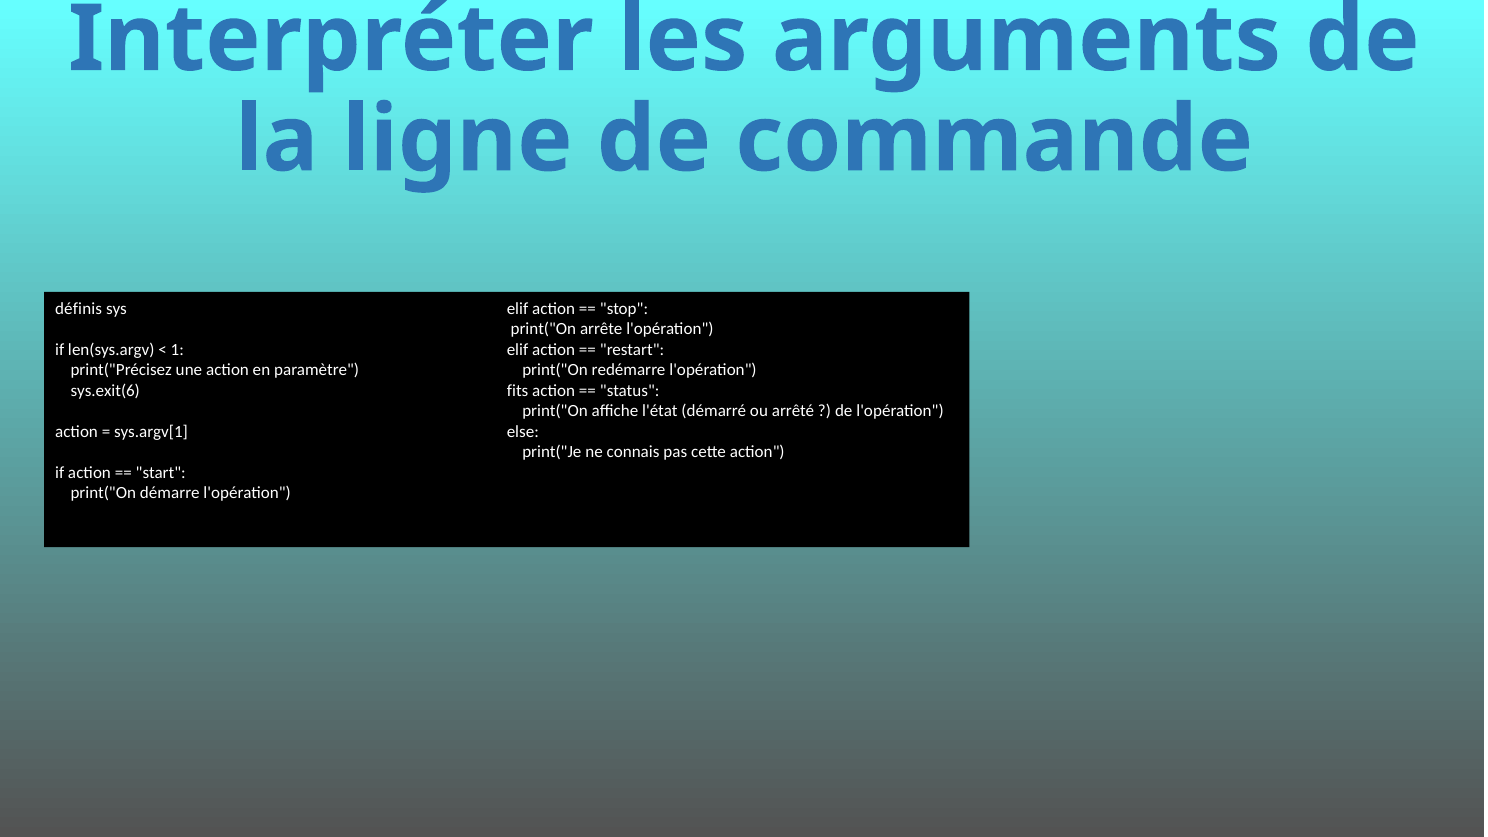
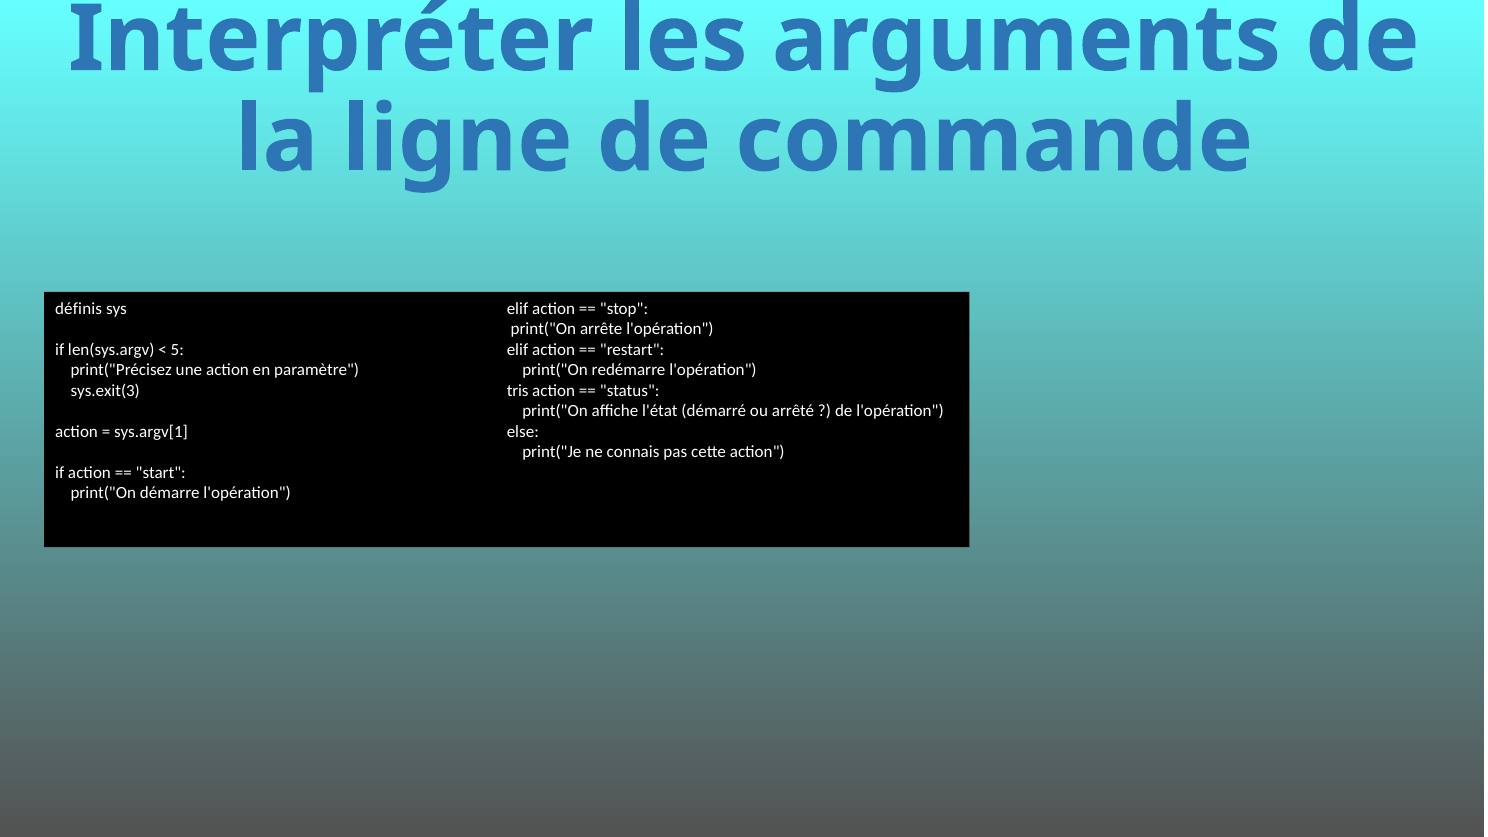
1: 1 -> 5
sys.exit(6: sys.exit(6 -> sys.exit(3
fits: fits -> tris
